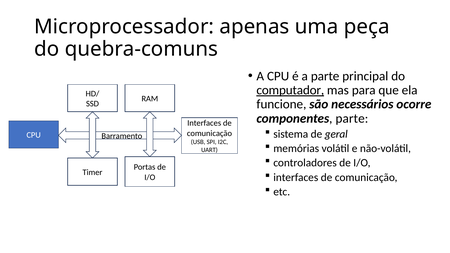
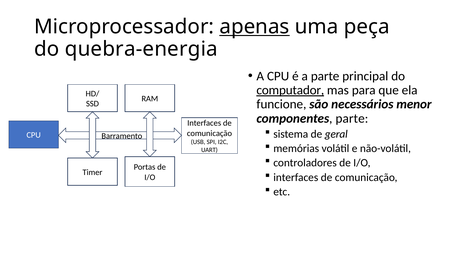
apenas underline: none -> present
quebra-comuns: quebra-comuns -> quebra-energia
ocorre: ocorre -> menor
